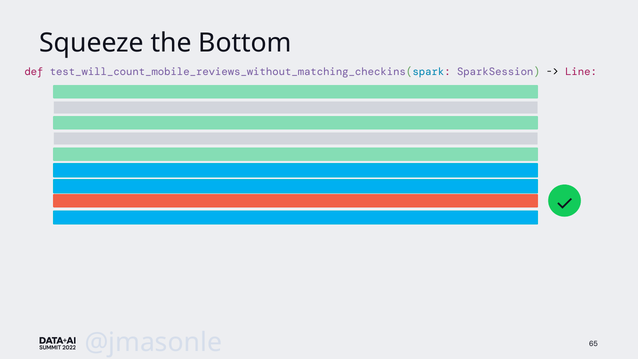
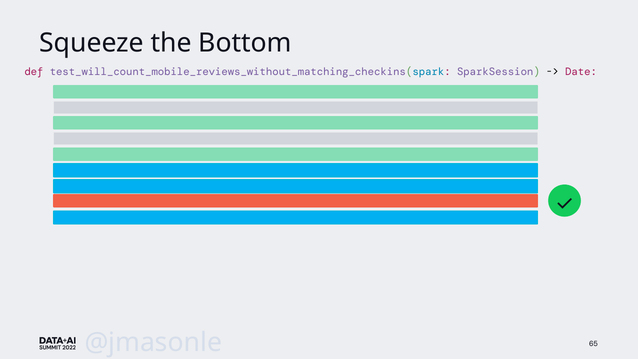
Line: Line -> Date
